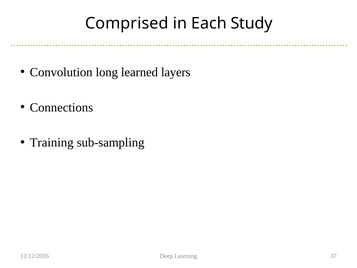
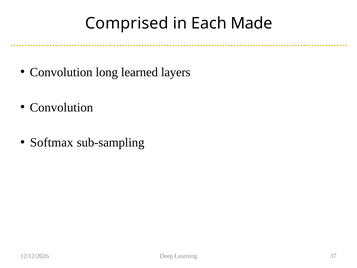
Study: Study -> Made
Connections at (61, 107): Connections -> Convolution
Training: Training -> Softmax
